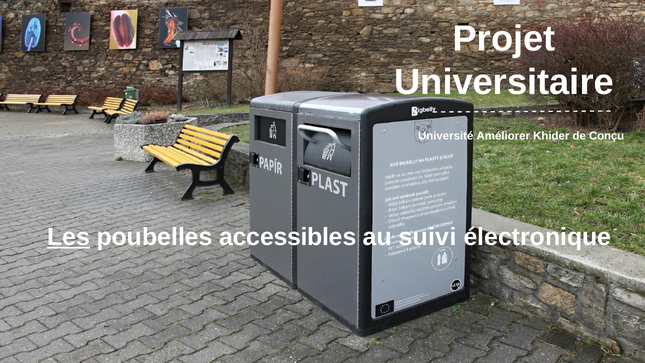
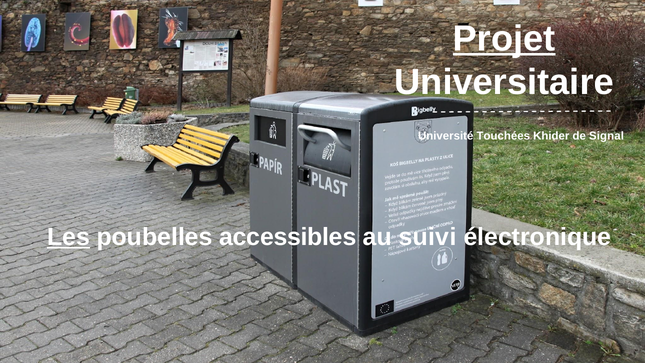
Projet underline: none -> present
Améliorer: Améliorer -> Touchées
Conçu: Conçu -> Signal
